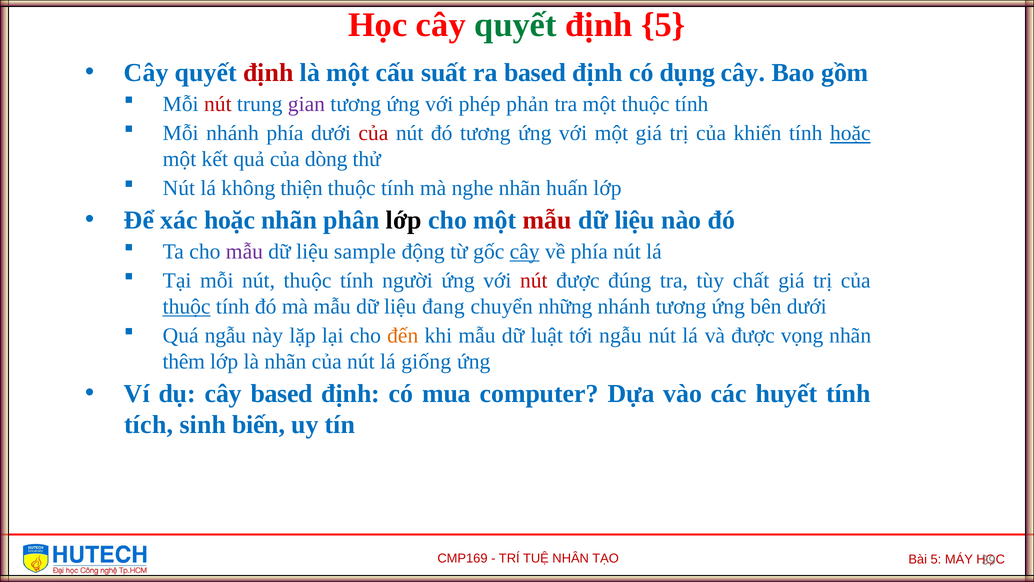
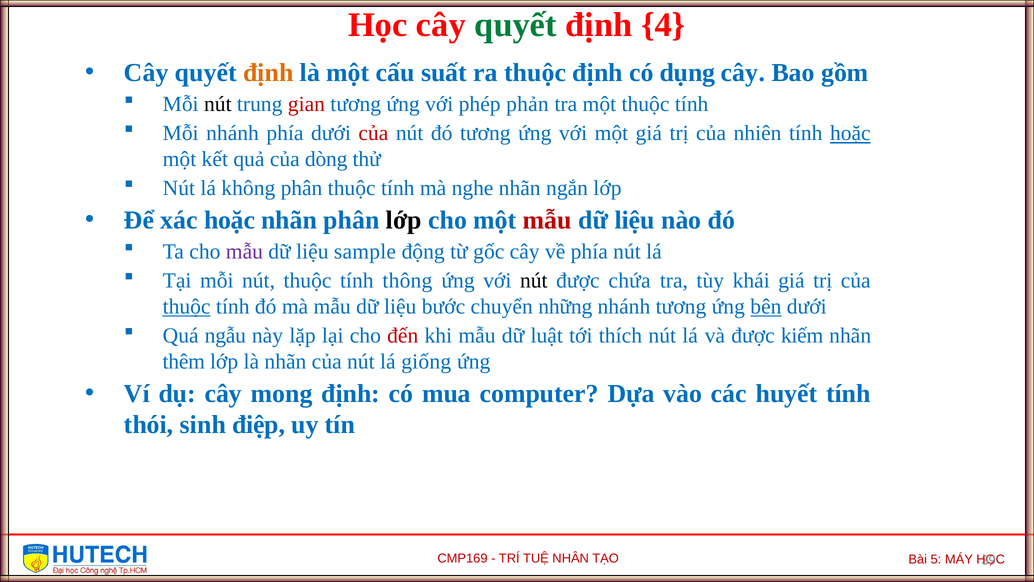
định 5: 5 -> 4
định at (268, 73) colour: red -> orange
ra based: based -> thuộc
nút at (218, 104) colour: red -> black
gian colour: purple -> red
khiến: khiến -> nhiên
không thiện: thiện -> phân
huấn: huấn -> ngắn
cây at (525, 252) underline: present -> none
người: người -> thông
nút at (534, 281) colour: red -> black
đúng: đúng -> chứa
chất: chất -> khái
đang: đang -> bước
bên underline: none -> present
đến colour: orange -> red
tới ngẫu: ngẫu -> thích
vọng: vọng -> kiếm
cây based: based -> mong
tích: tích -> thói
biến: biến -> điệp
